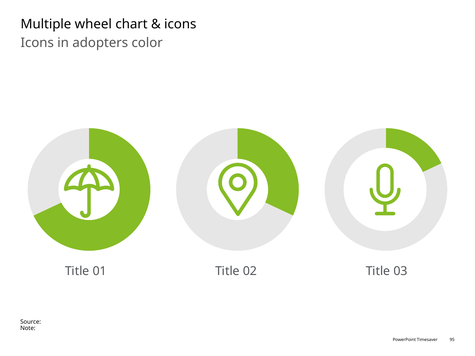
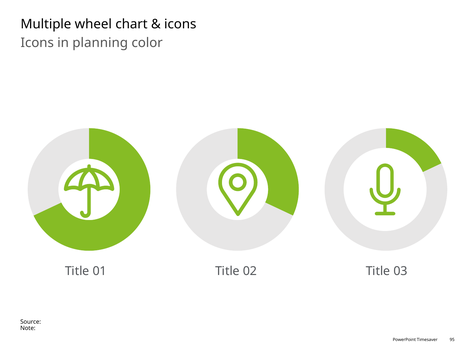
adopters: adopters -> planning
